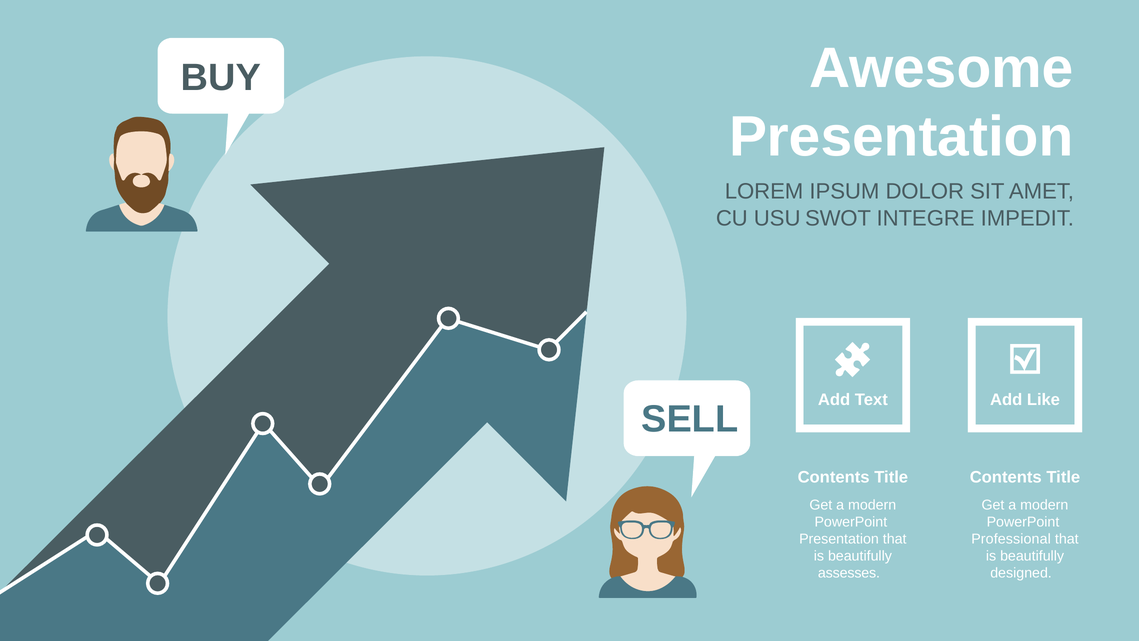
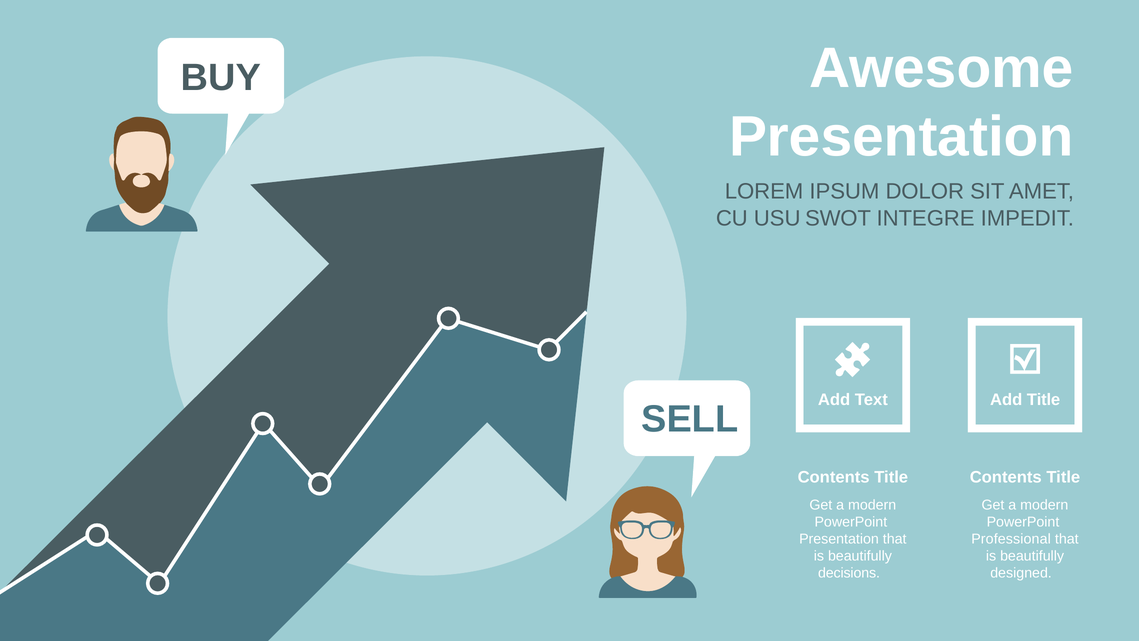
Add Like: Like -> Title
assesses: assesses -> decisions
